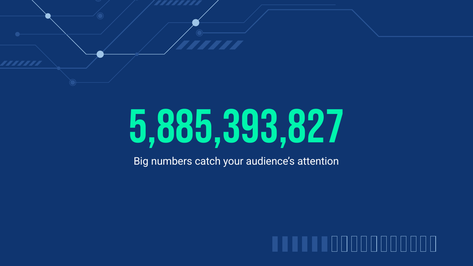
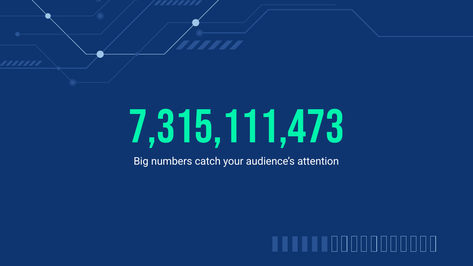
5,885,393,827: 5,885,393,827 -> 7,315,111,473
